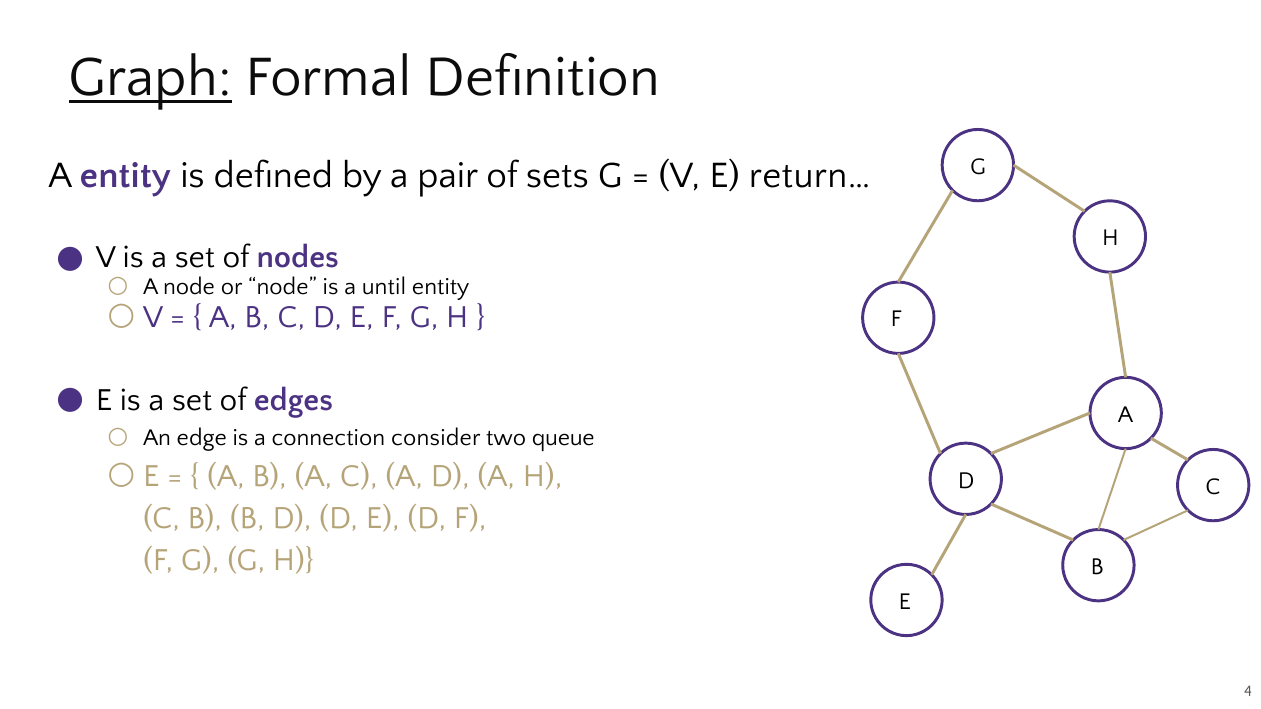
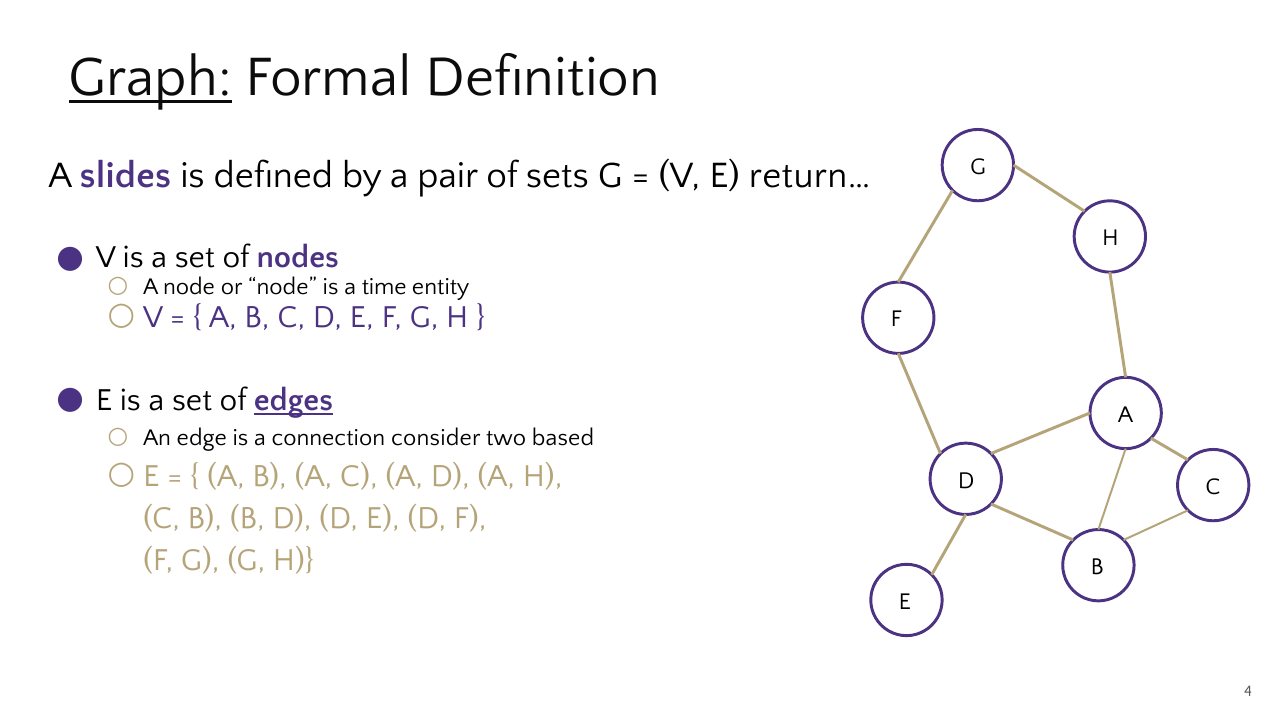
A entity: entity -> slides
until: until -> time
edges underline: none -> present
queue: queue -> based
